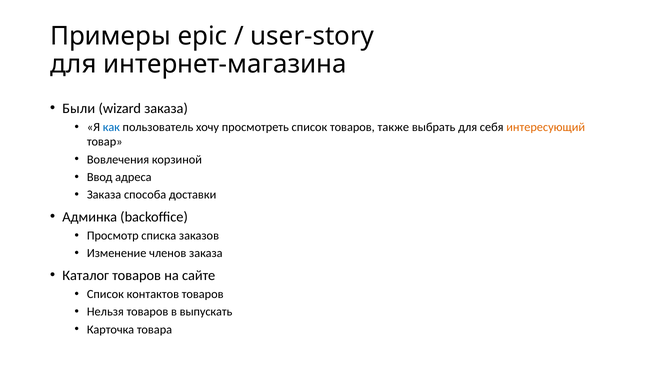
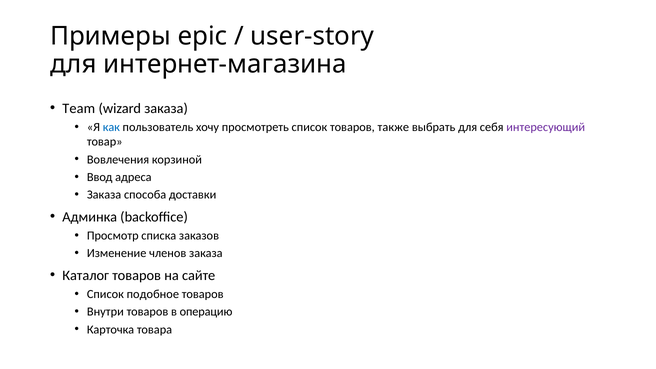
Были: Были -> Team
интересующий colour: orange -> purple
контактов: контактов -> подобное
Нельзя: Нельзя -> Внутри
выпускать: выпускать -> операцию
